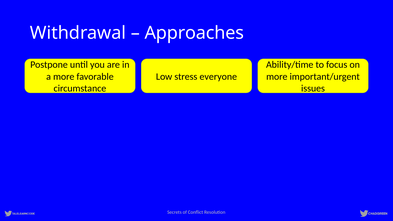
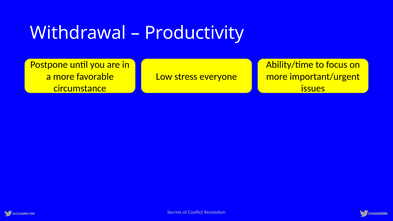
Approaches: Approaches -> Productivity
